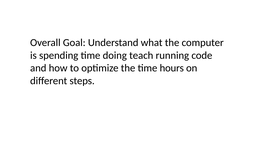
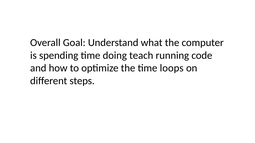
hours: hours -> loops
